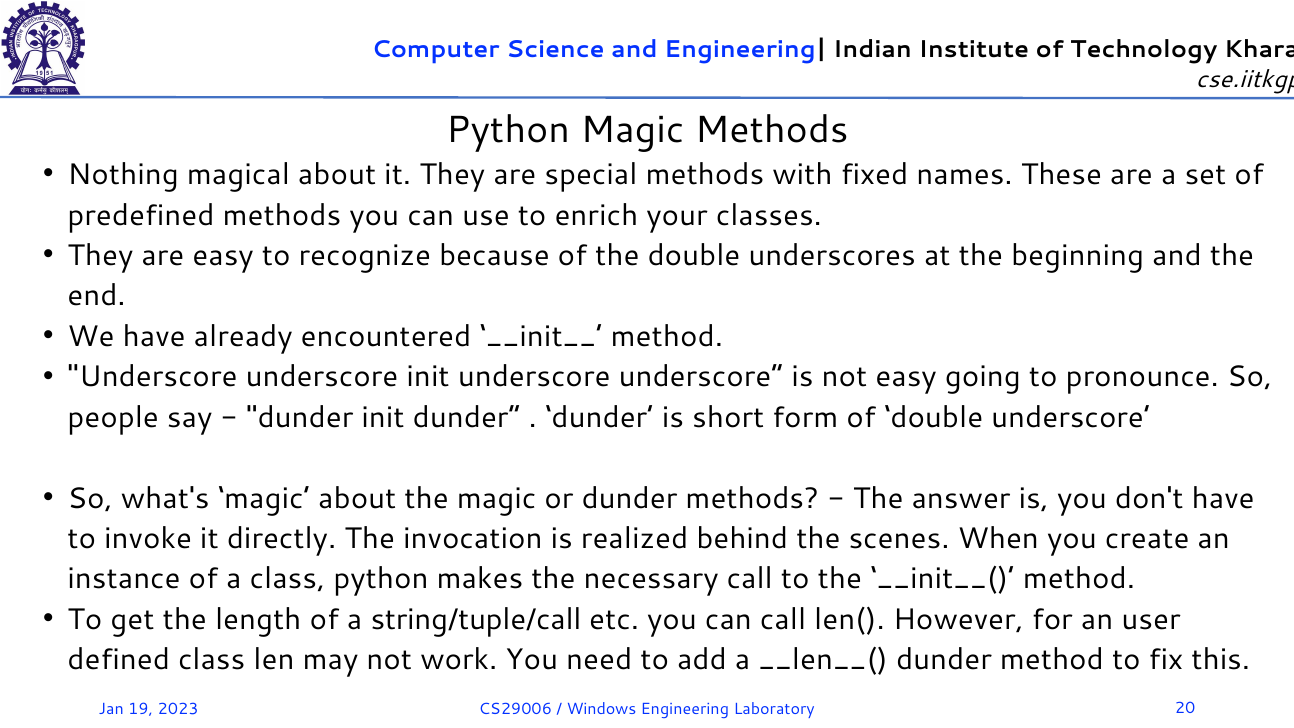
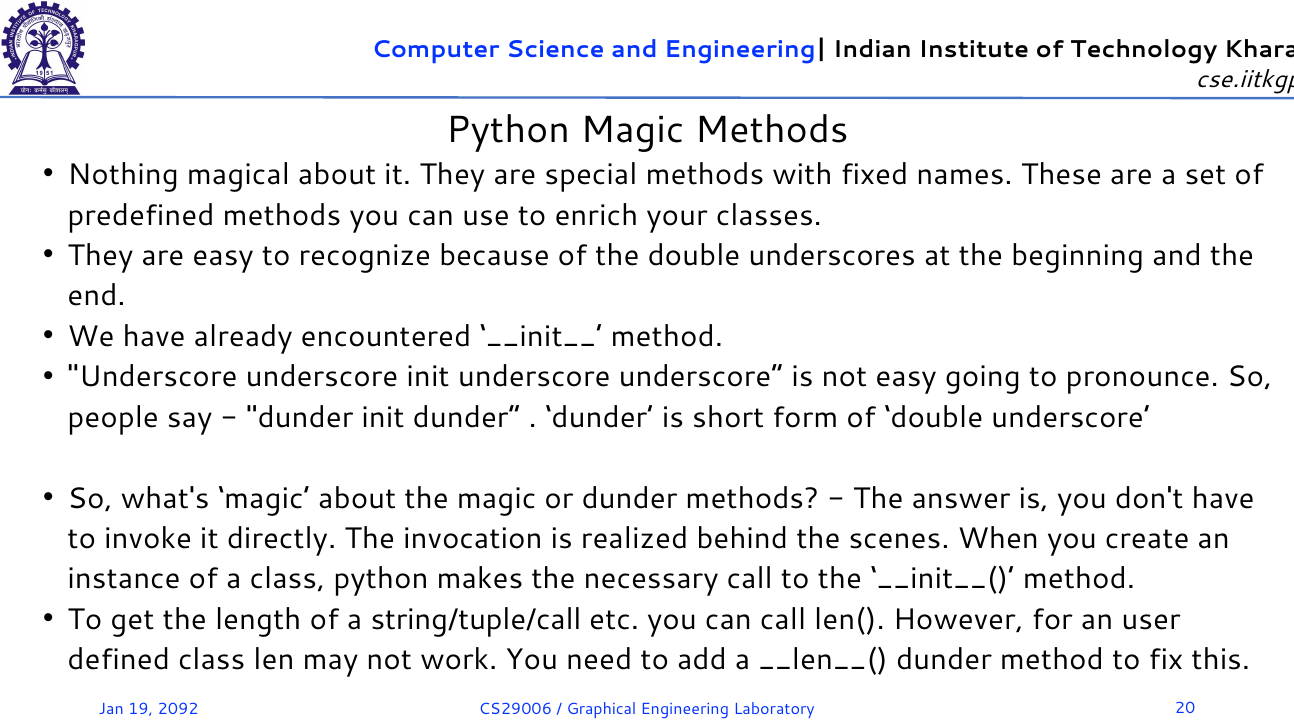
2023: 2023 -> 2092
Windows: Windows -> Graphical
